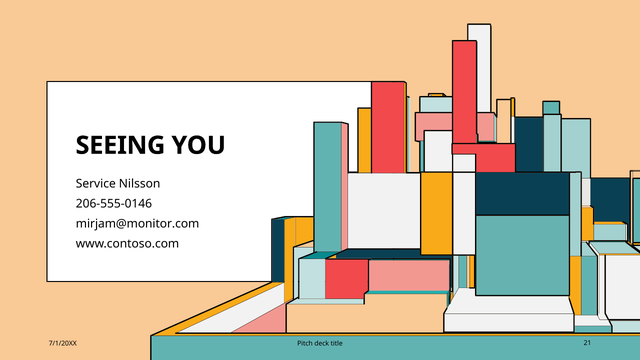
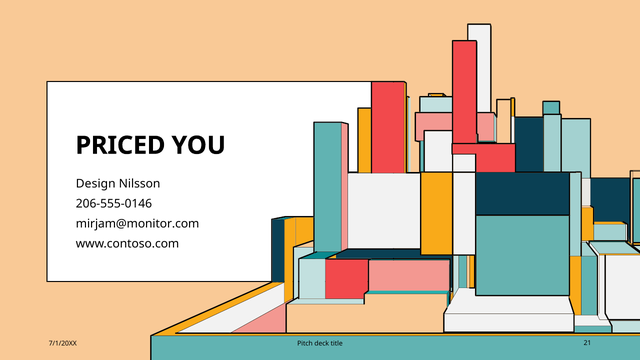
SEEING: SEEING -> PRICED
Service: Service -> Design
